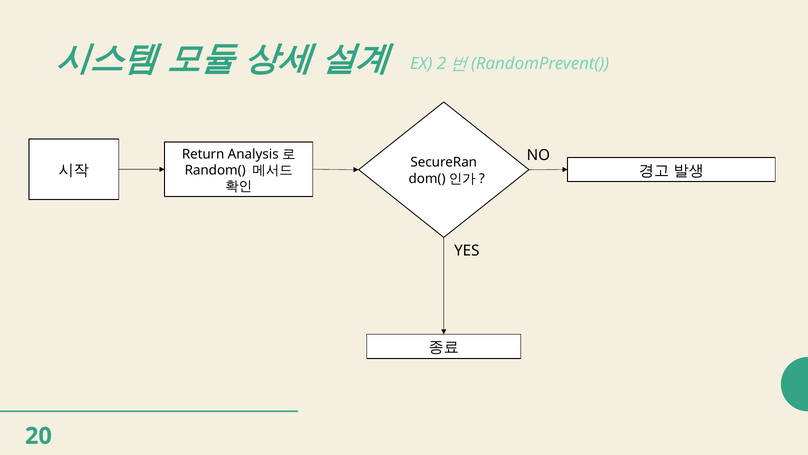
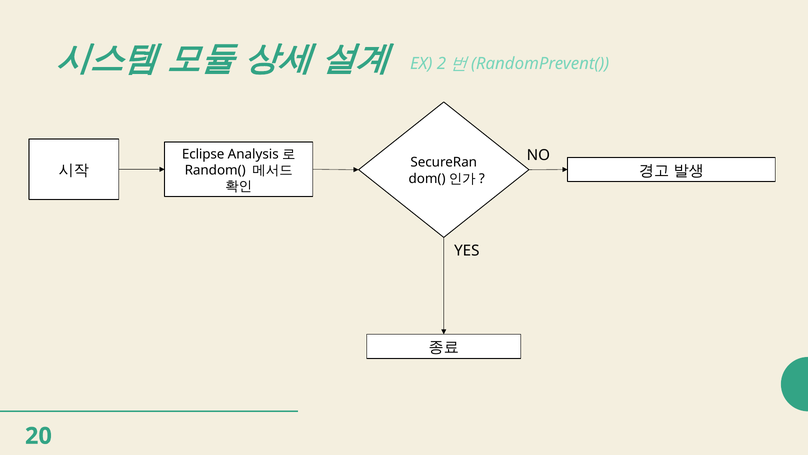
Return: Return -> Eclipse
